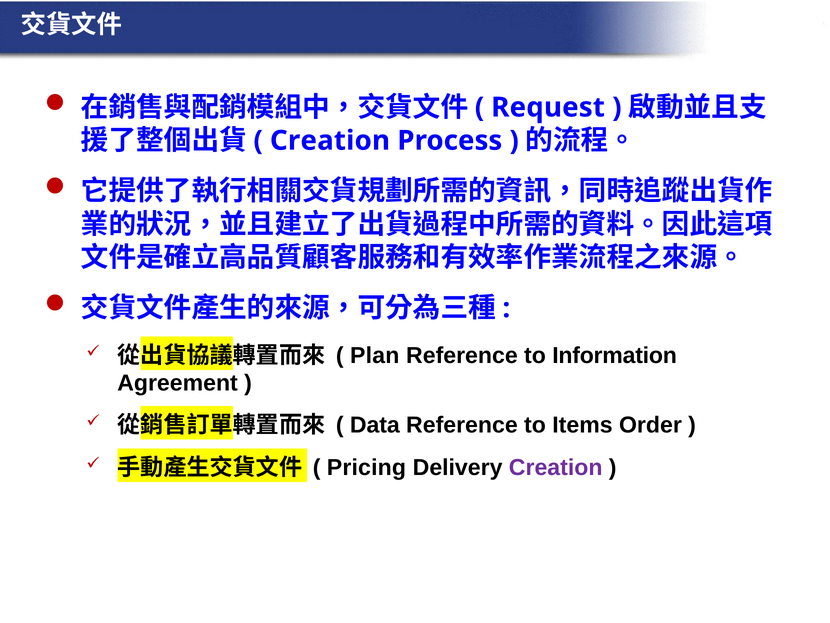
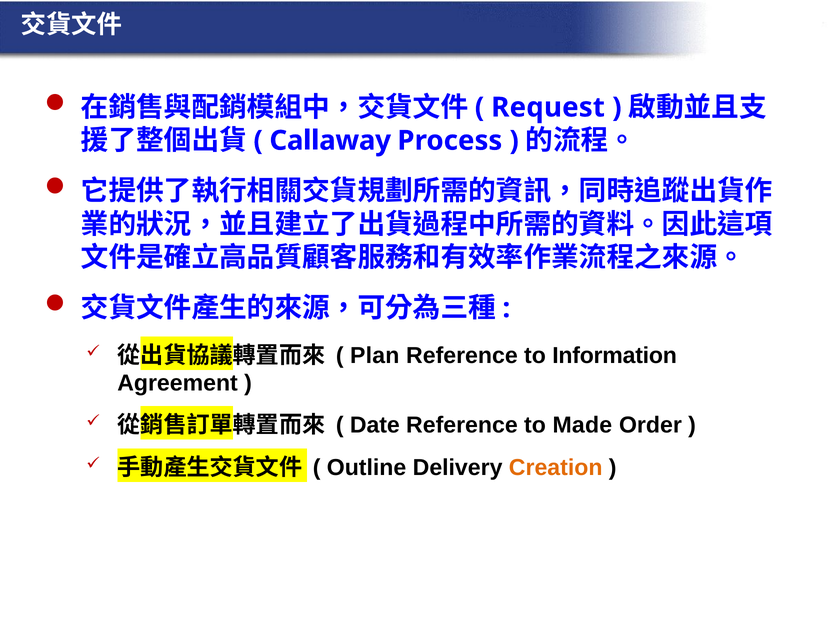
Creation at (330, 140): Creation -> Callaway
Data: Data -> Date
Items: Items -> Made
Pricing: Pricing -> Outline
Creation at (556, 467) colour: purple -> orange
